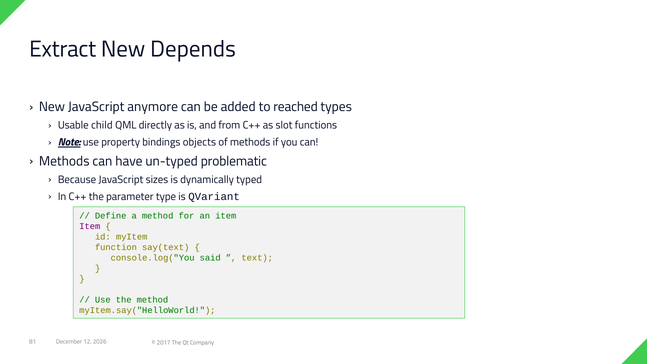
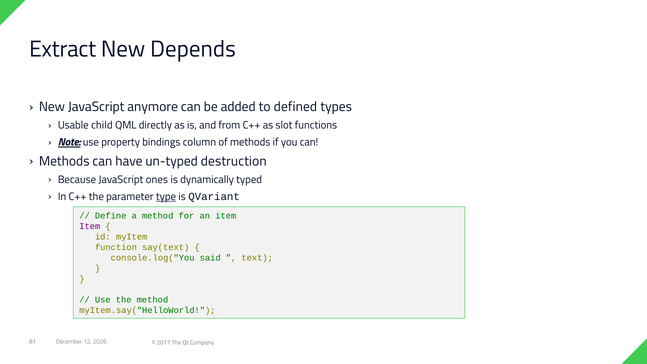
reached: reached -> defined
objects: objects -> column
problematic: problematic -> destruction
sizes: sizes -> ones
type underline: none -> present
